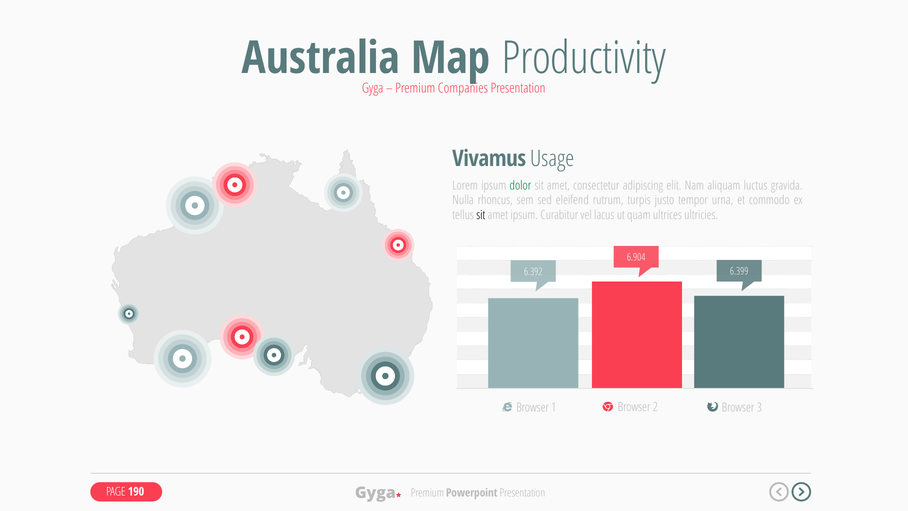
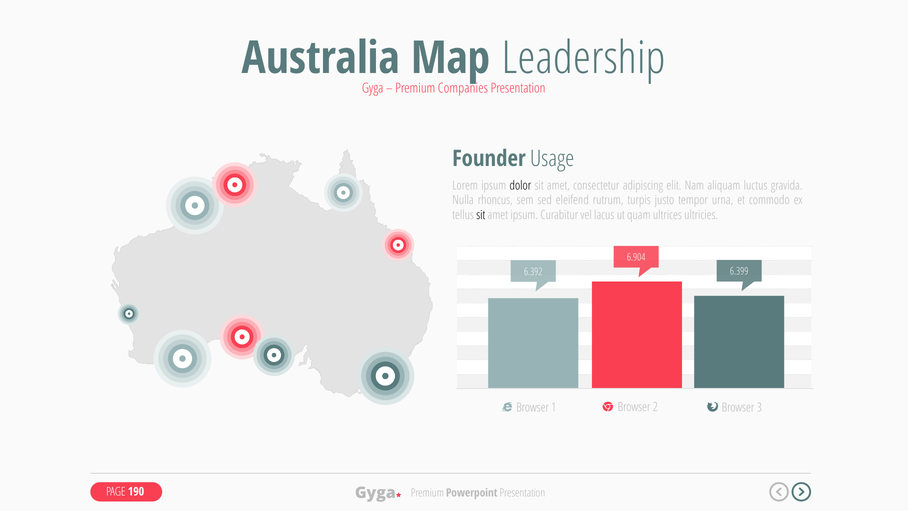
Productivity: Productivity -> Leadership
Vivamus: Vivamus -> Founder
dolor colour: green -> black
